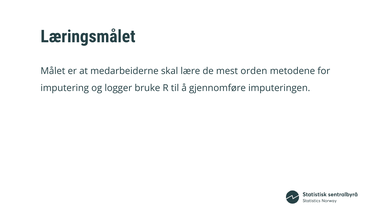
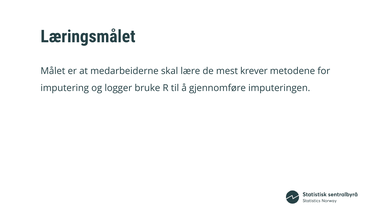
orden: orden -> krever
